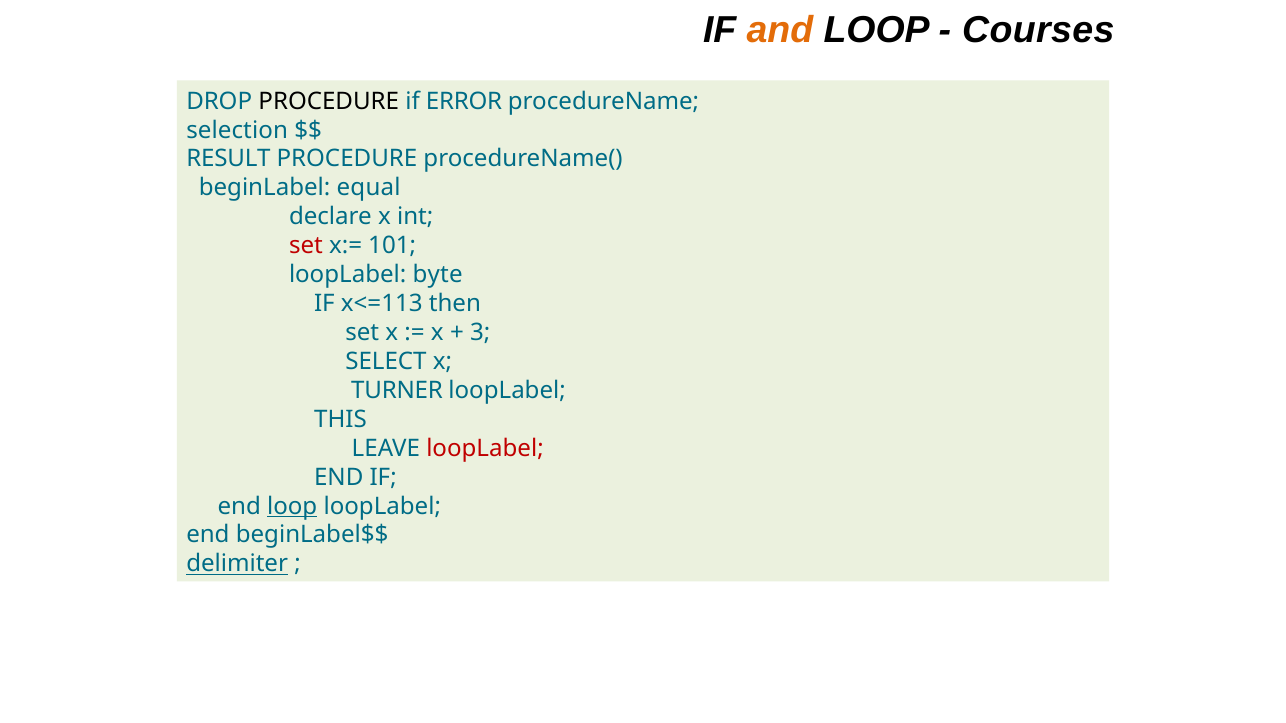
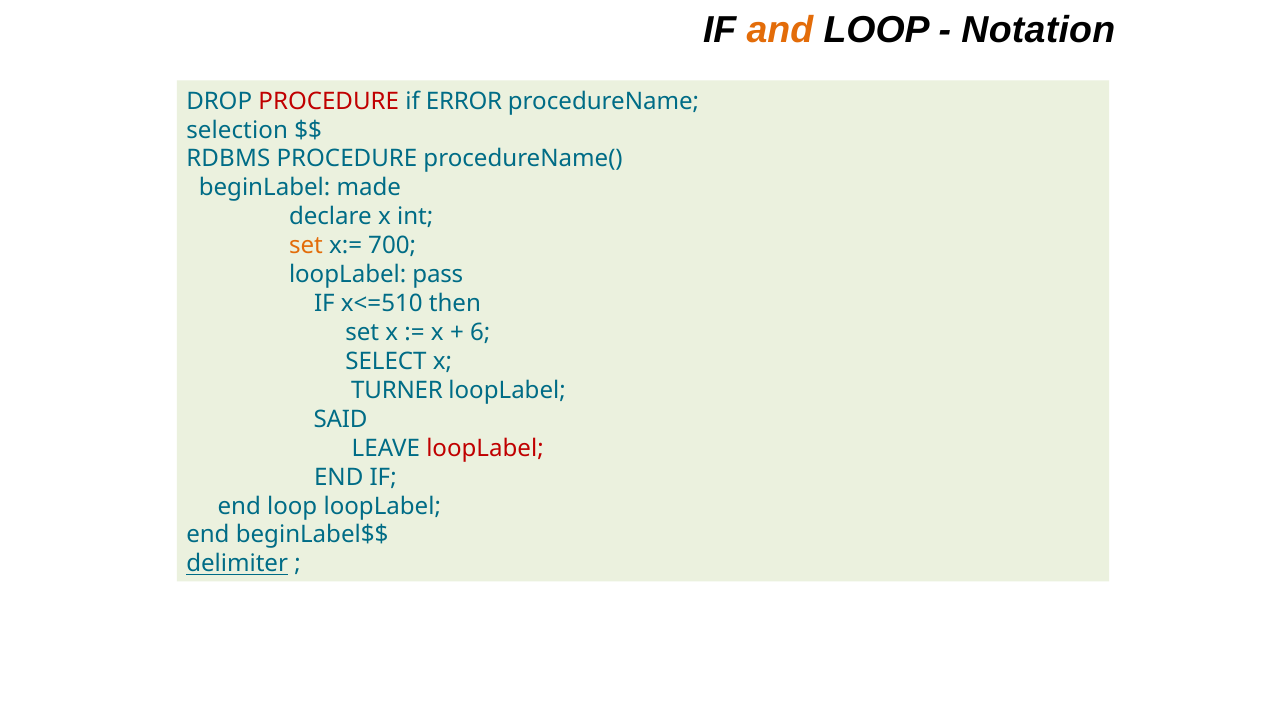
Courses: Courses -> Notation
PROCEDURE at (329, 101) colour: black -> red
RESULT: RESULT -> RDBMS
equal: equal -> made
set at (306, 246) colour: red -> orange
101: 101 -> 700
byte: byte -> pass
x<=113: x<=113 -> x<=510
3: 3 -> 6
THIS: THIS -> SAID
loop at (292, 506) underline: present -> none
